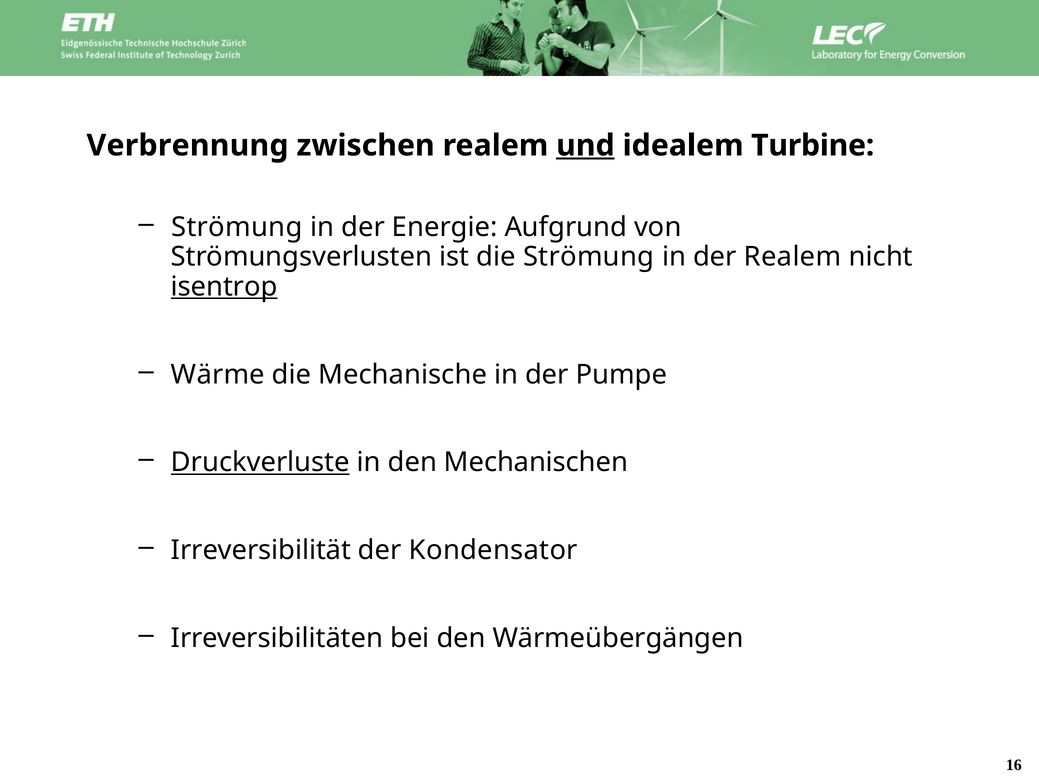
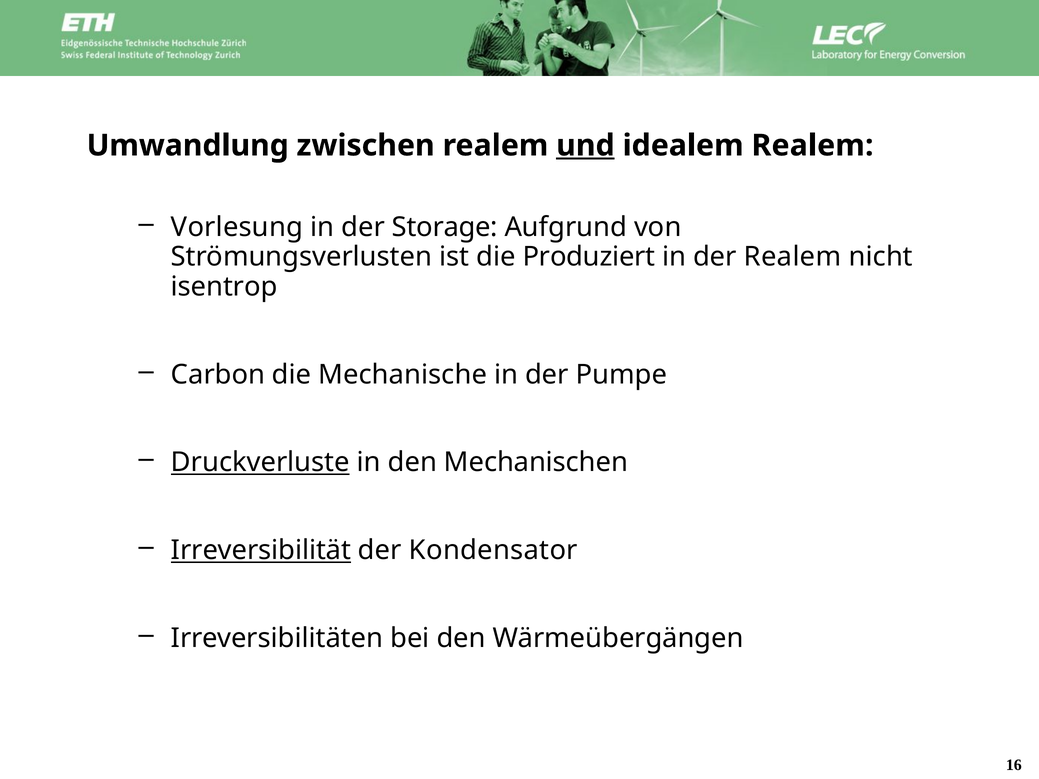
Verbrennung: Verbrennung -> Umwandlung
idealem Turbine: Turbine -> Realem
Strömung at (237, 227): Strömung -> Vorlesung
Energie: Energie -> Storage
die Strömung: Strömung -> Produziert
isentrop underline: present -> none
Wärme: Wärme -> Carbon
Irreversibilität underline: none -> present
